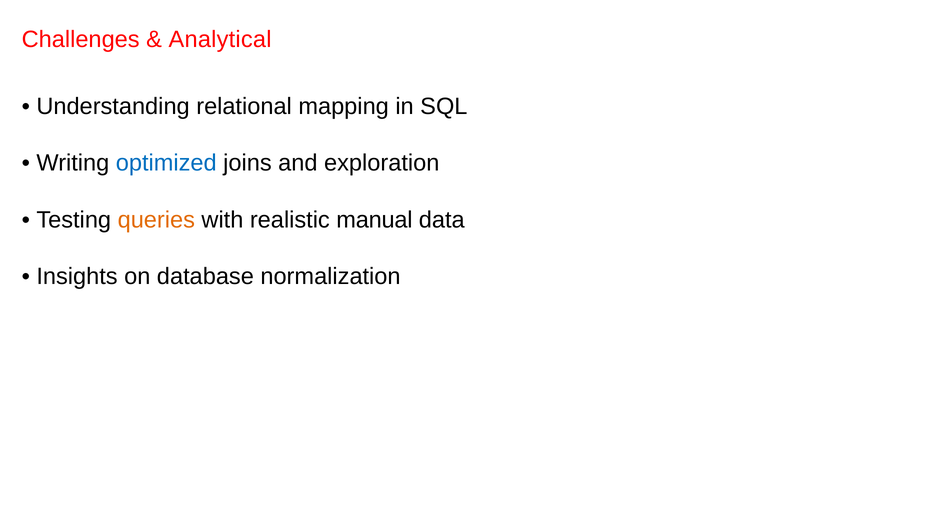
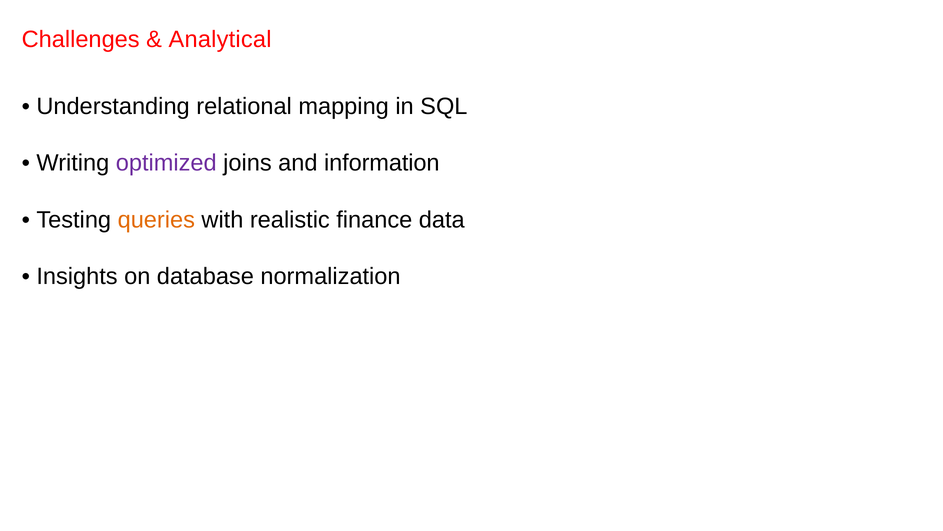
optimized colour: blue -> purple
exploration: exploration -> information
manual: manual -> finance
